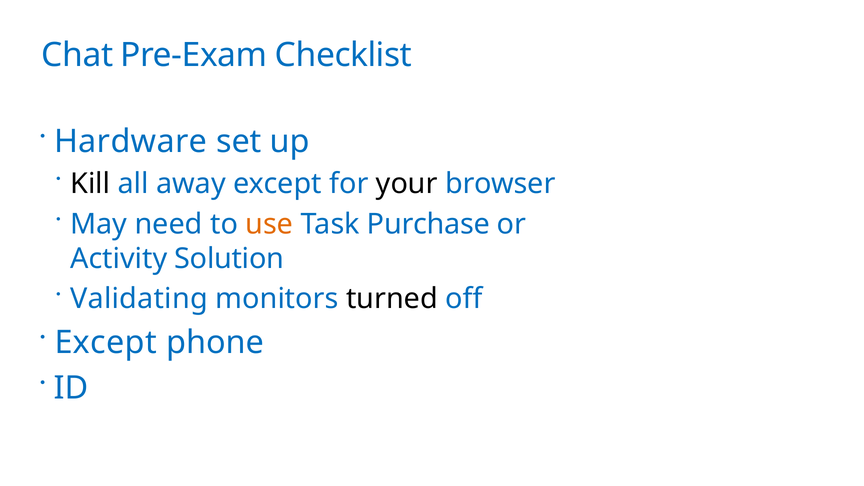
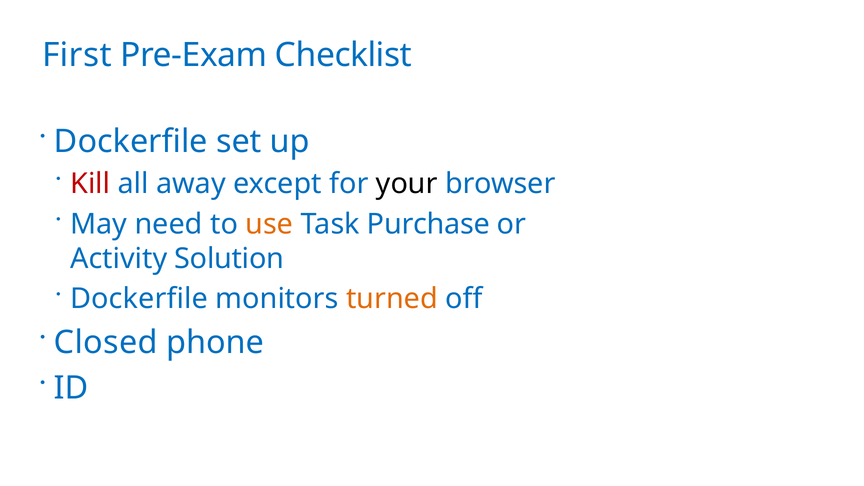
Chat: Chat -> First
Hardware at (131, 142): Hardware -> Dockerfile
Kill colour: black -> red
Validating at (139, 299): Validating -> Dockerfile
turned colour: black -> orange
Except at (106, 342): Except -> Closed
